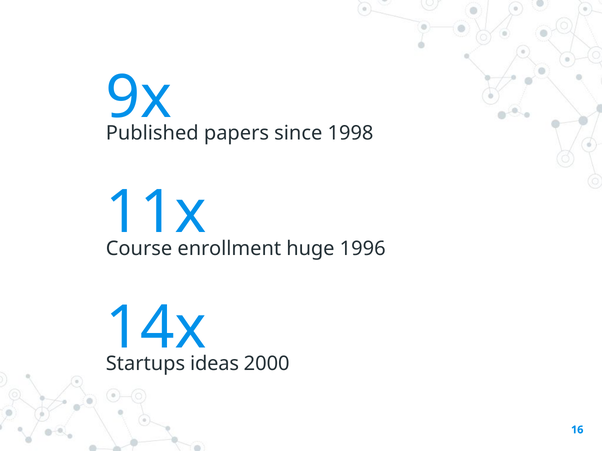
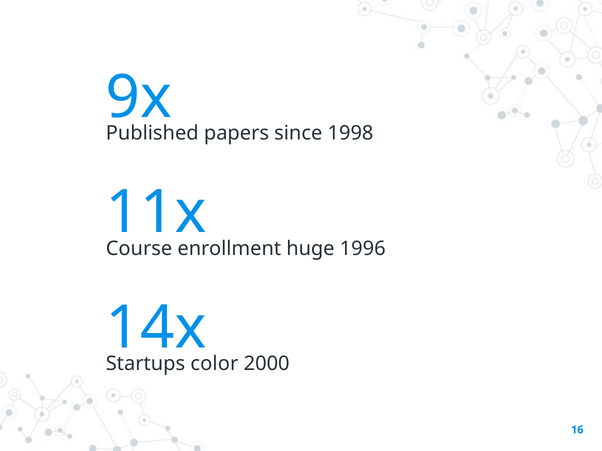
ideas: ideas -> color
